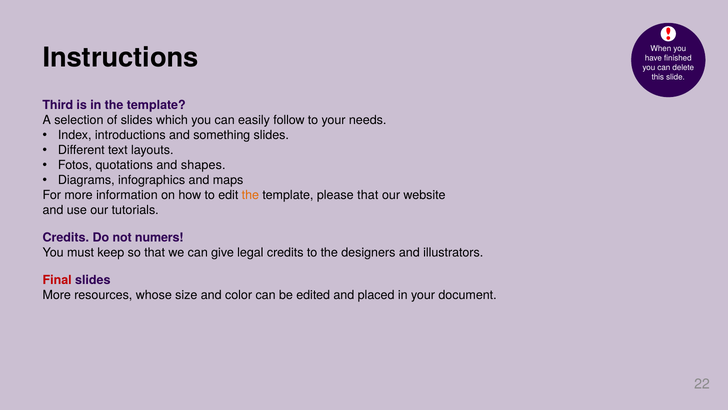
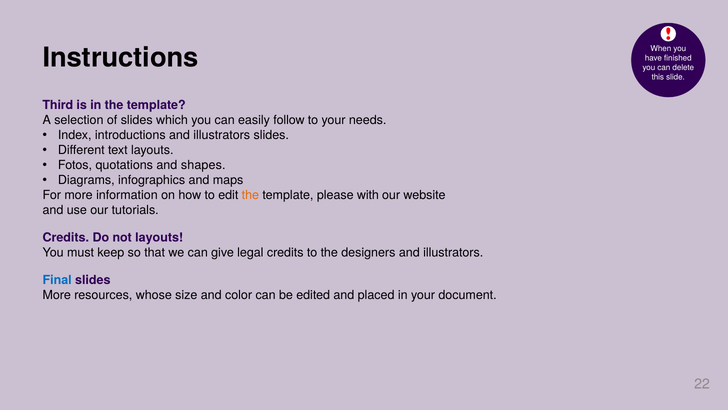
introductions and something: something -> illustrators
please that: that -> with
not numers: numers -> layouts
Final colour: red -> blue
